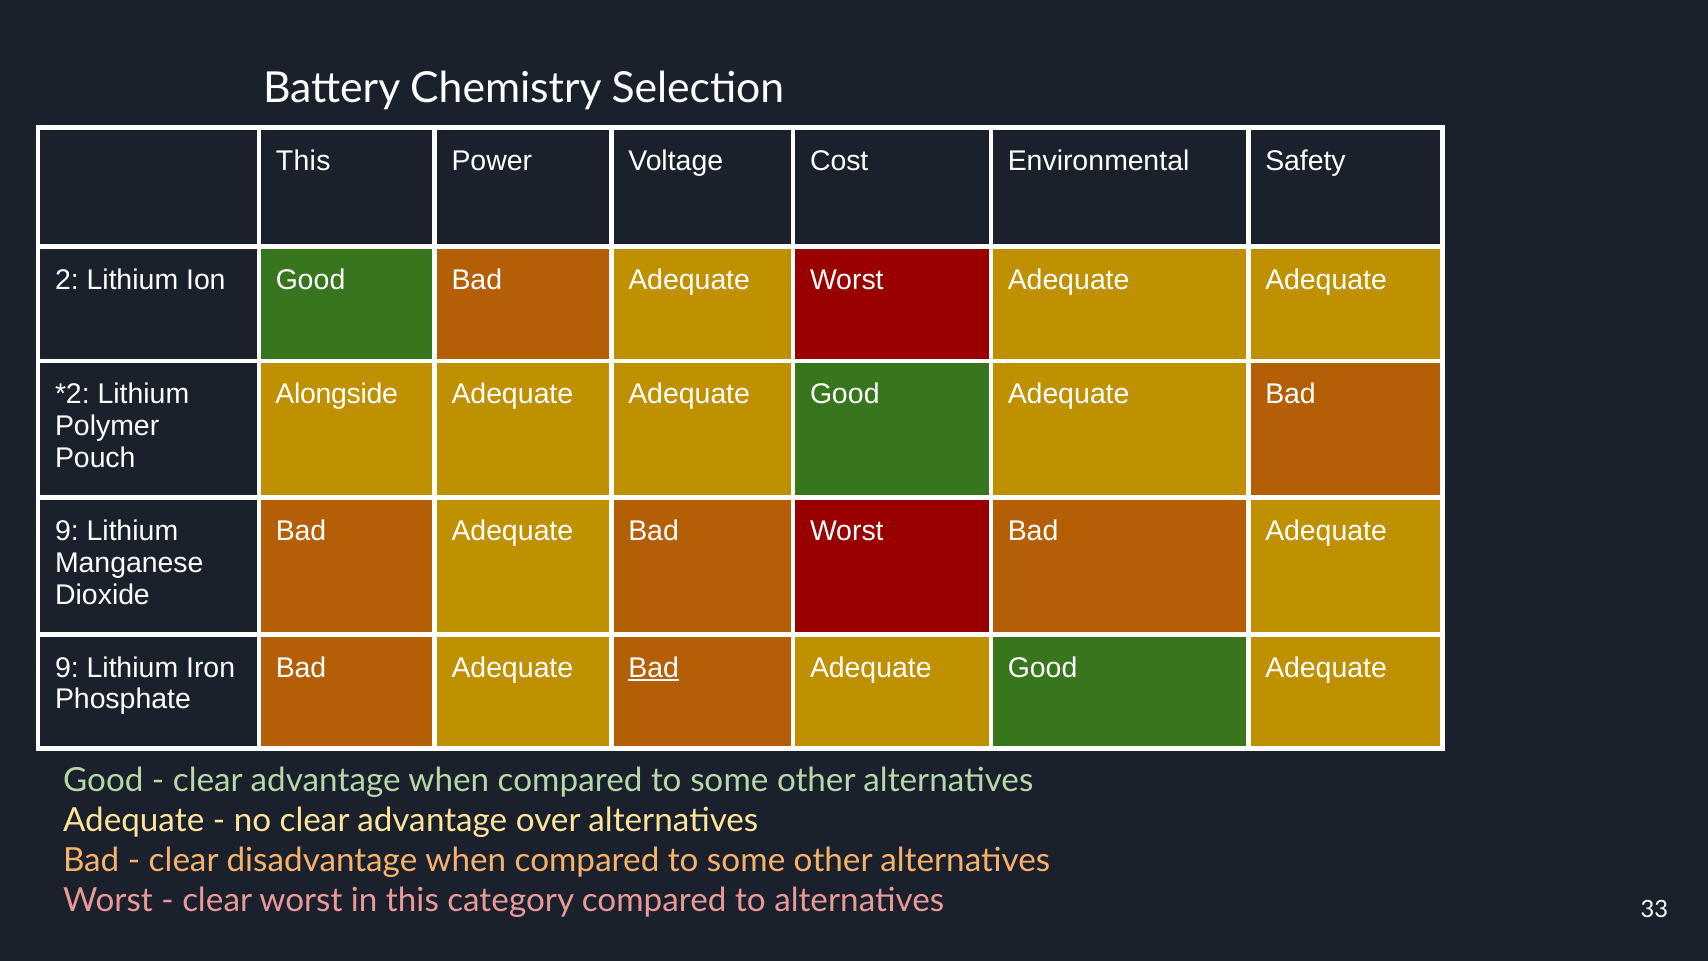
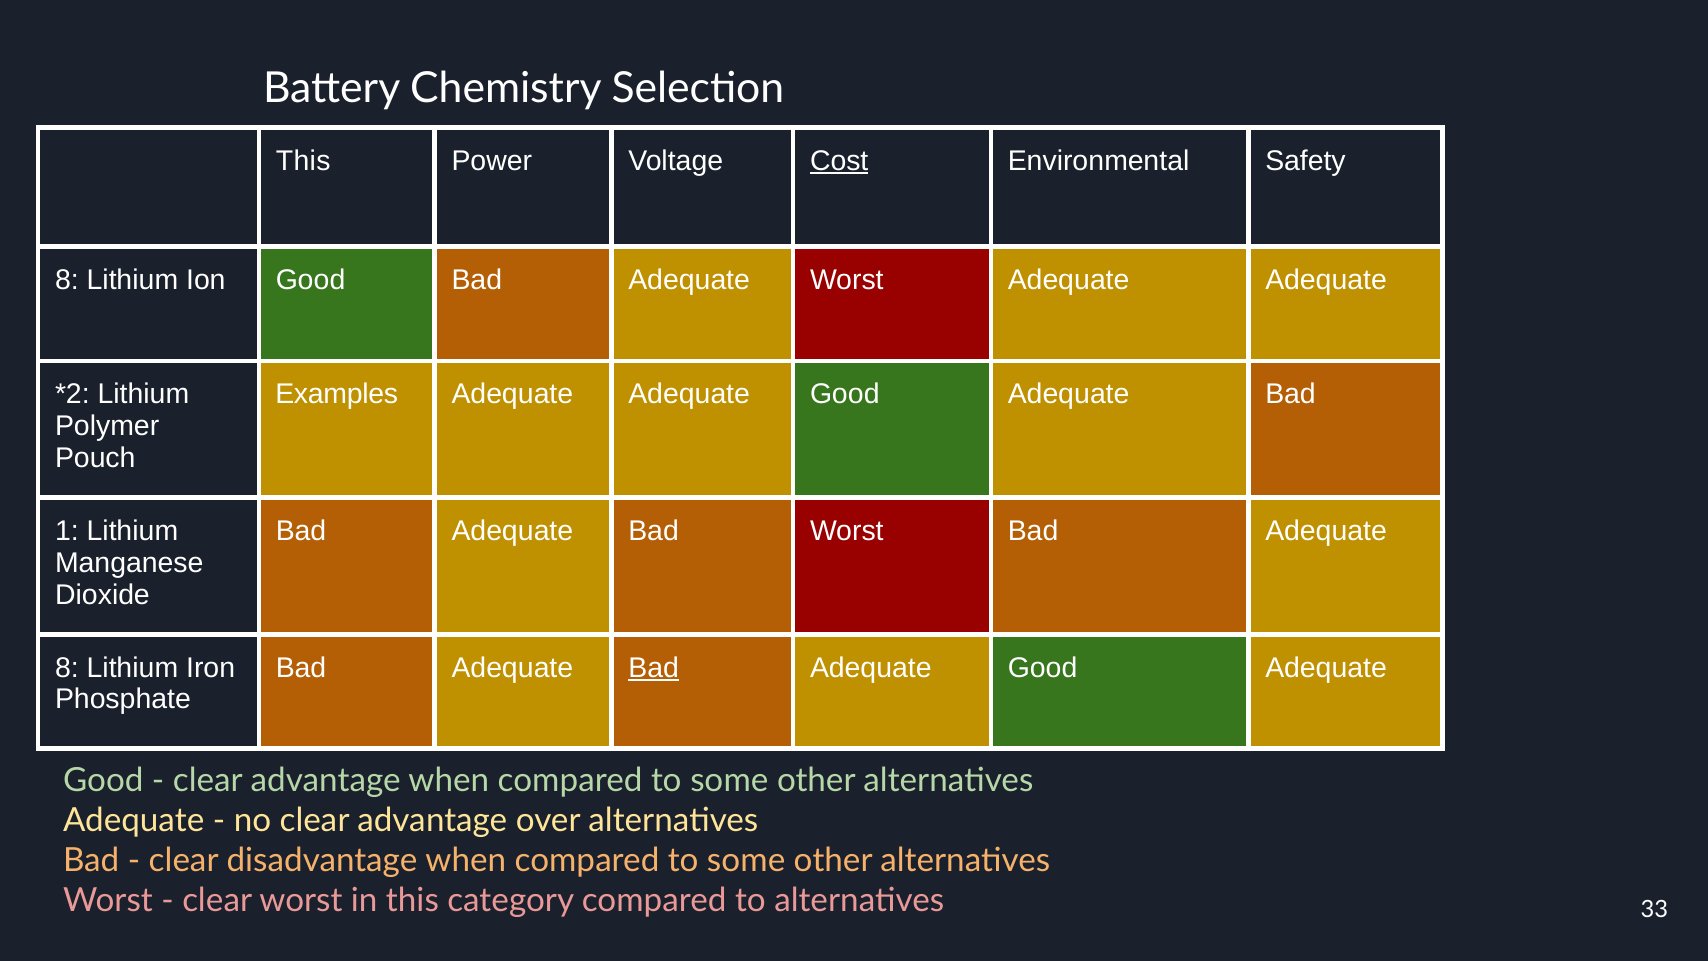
Cost underline: none -> present
2 at (67, 280): 2 -> 8
Alongside: Alongside -> Examples
9 at (67, 531): 9 -> 1
9 at (67, 668): 9 -> 8
